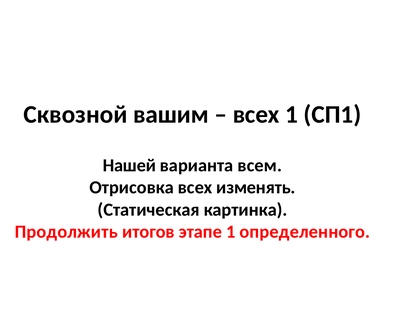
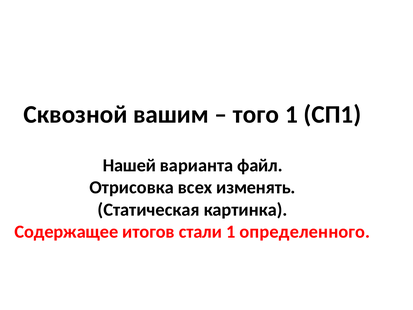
всех at (256, 115): всех -> того
всем: всем -> файл
Продолжить: Продолжить -> Содержащее
этапе: этапе -> стали
